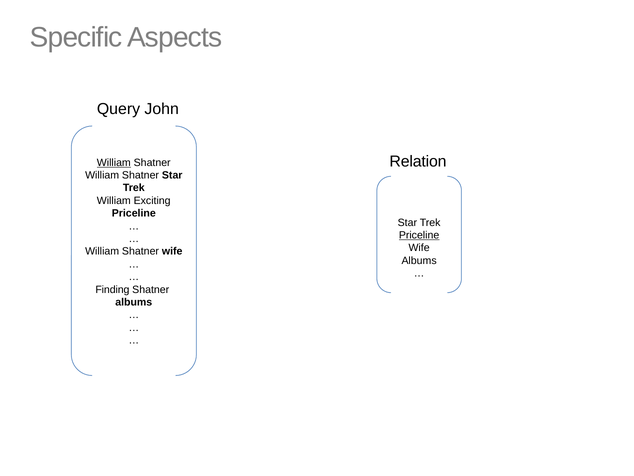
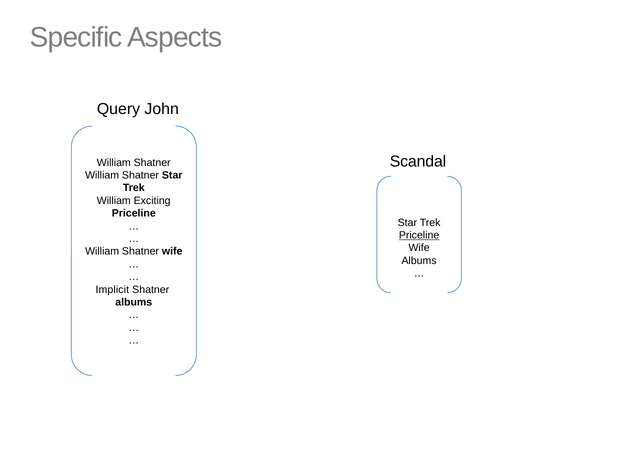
Relation: Relation -> Scandal
William at (114, 162) underline: present -> none
Finding: Finding -> Implicit
